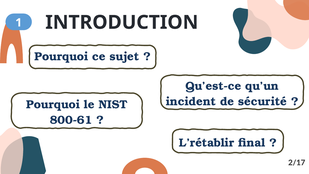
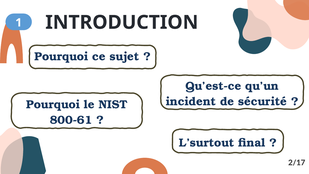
L’rétablir: L’rétablir -> L’surtout
